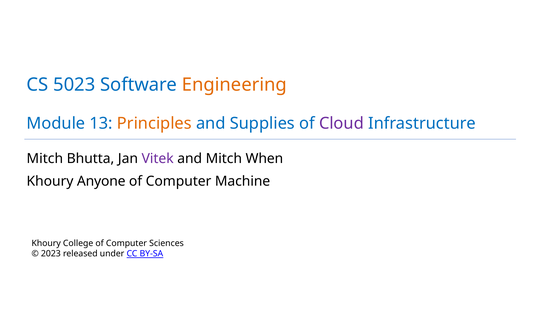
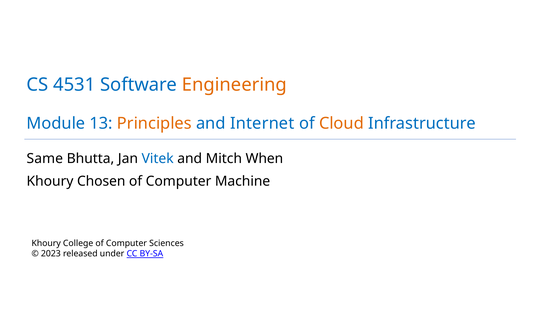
5023: 5023 -> 4531
Supplies: Supplies -> Internet
Cloud colour: purple -> orange
Mitch at (45, 158): Mitch -> Same
Vitek colour: purple -> blue
Anyone: Anyone -> Chosen
